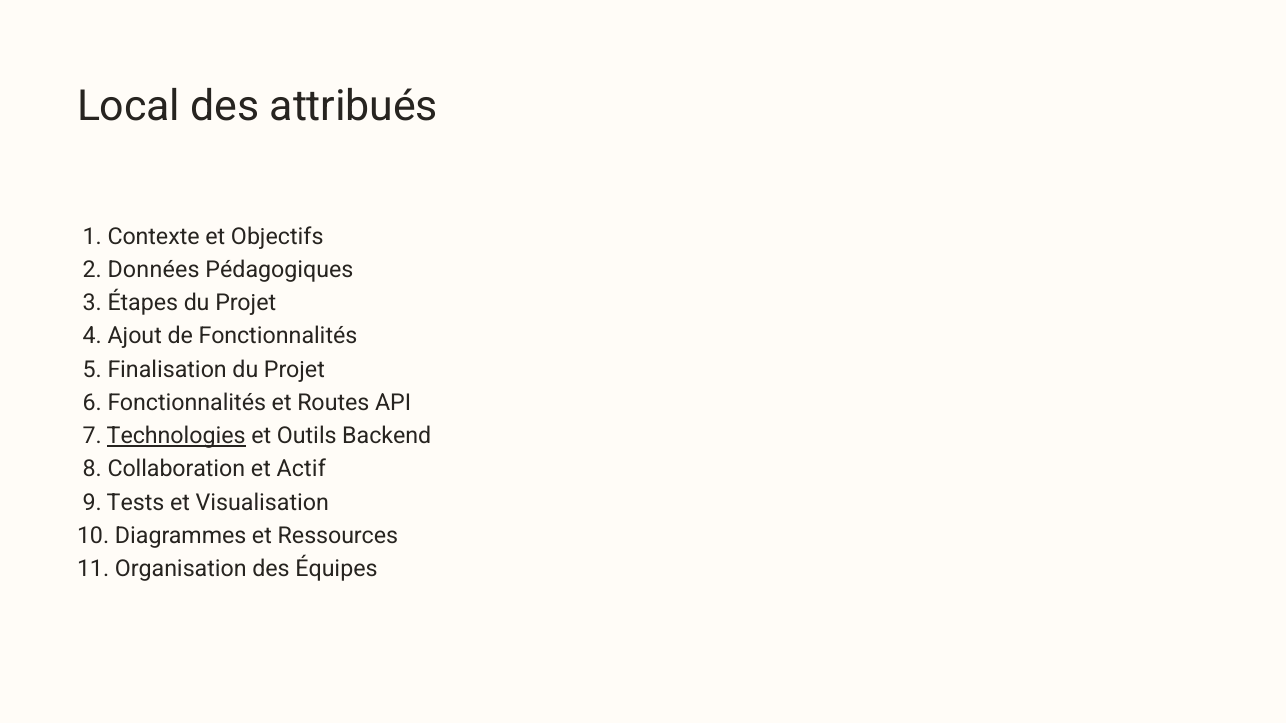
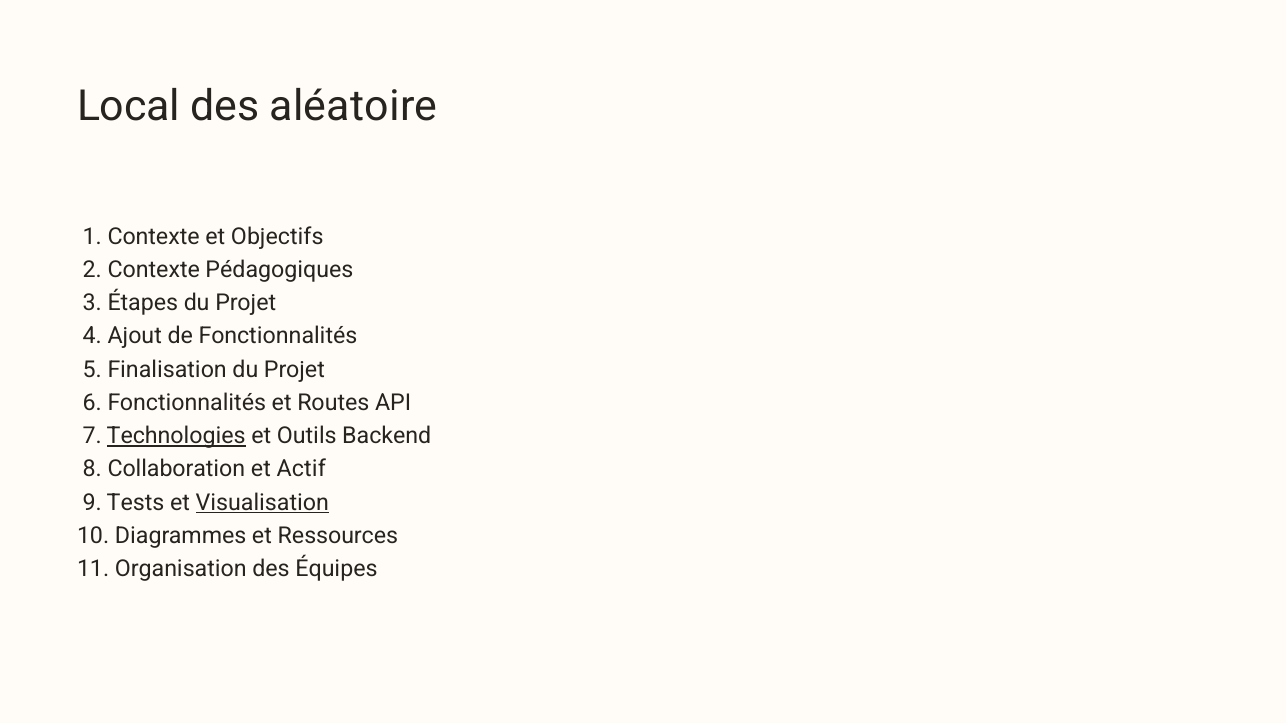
attribués: attribués -> aléatoire
2 Données: Données -> Contexte
Visualisation underline: none -> present
